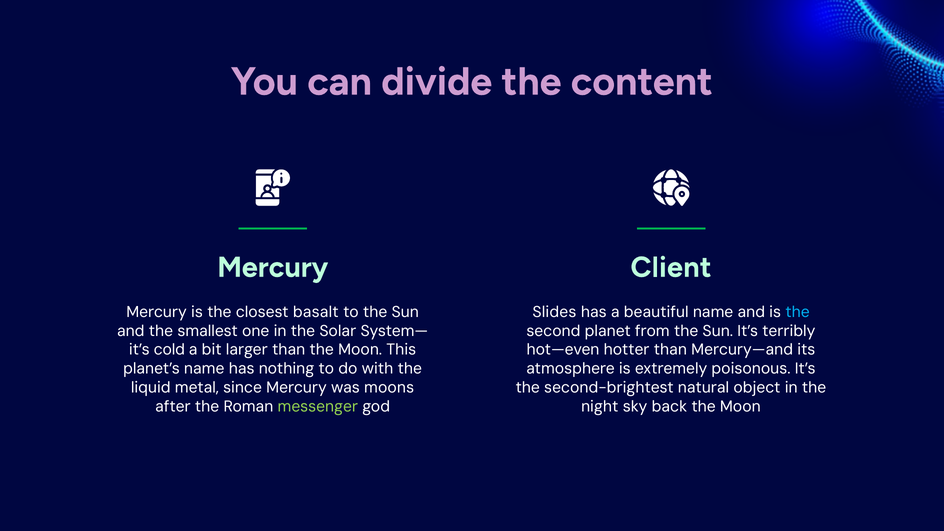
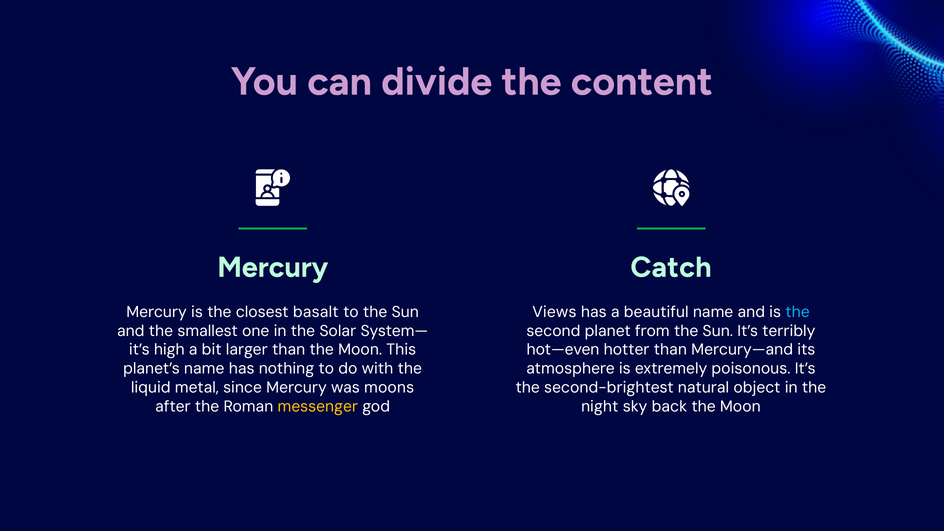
Client: Client -> Catch
Slides: Slides -> Views
cold: cold -> high
messenger colour: light green -> yellow
